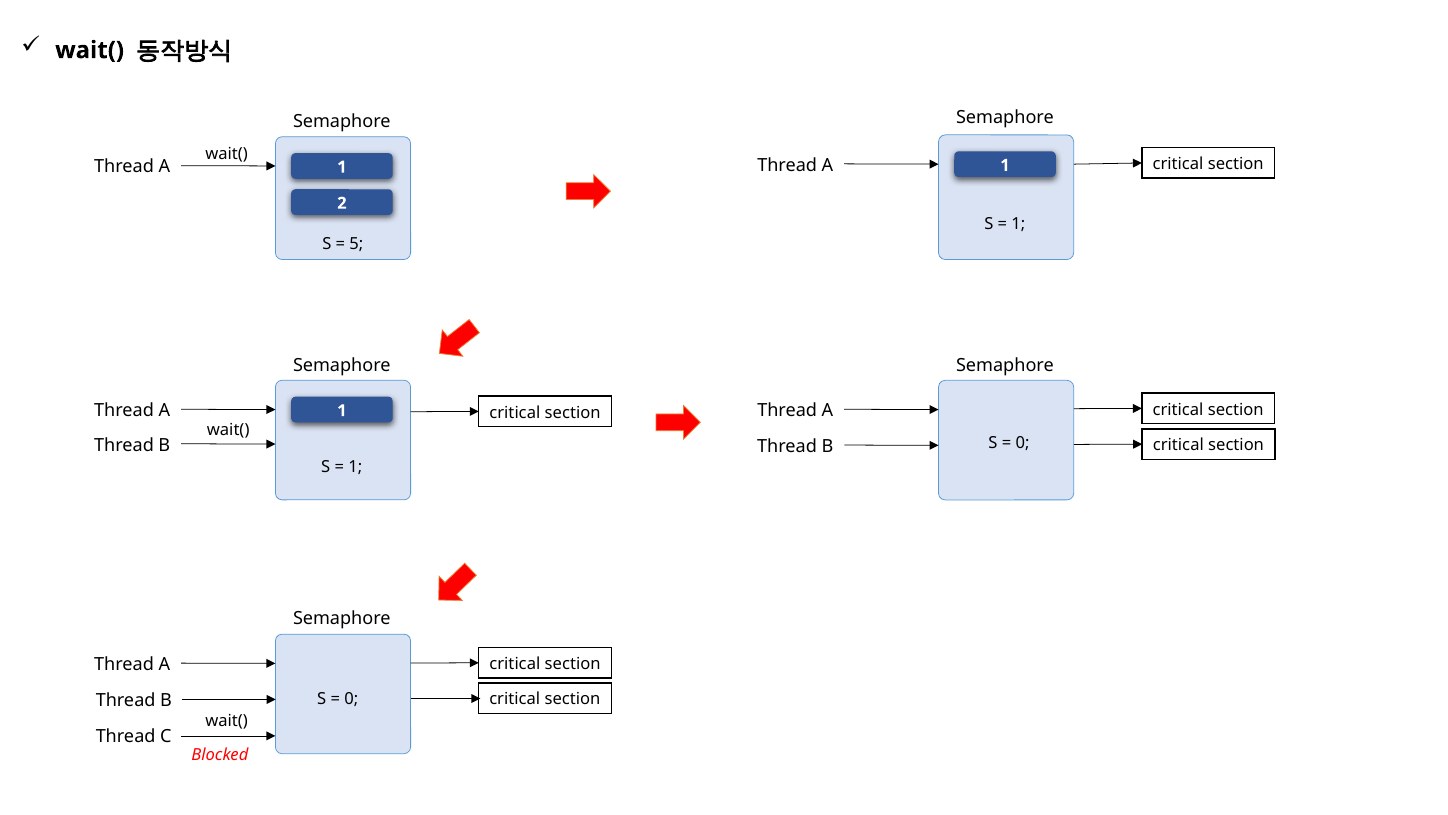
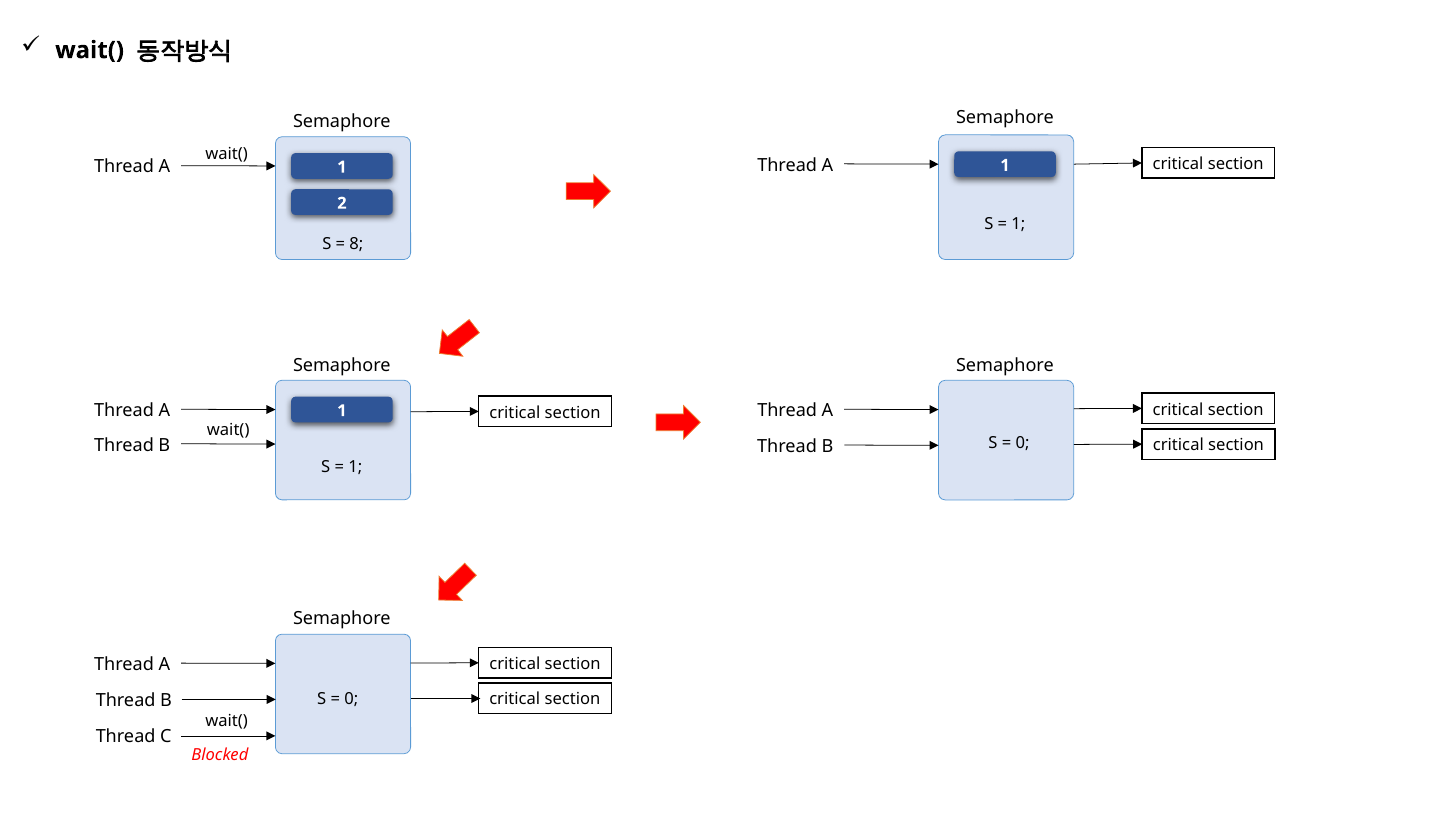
5: 5 -> 8
